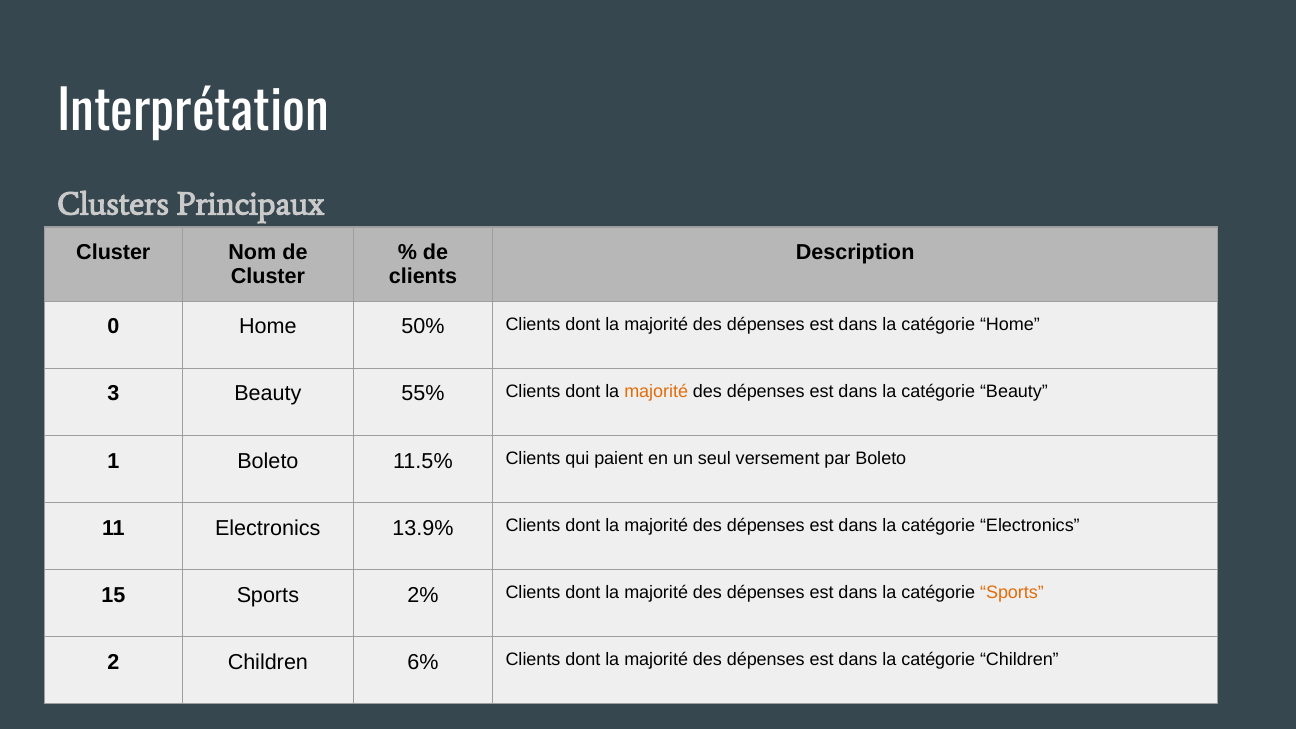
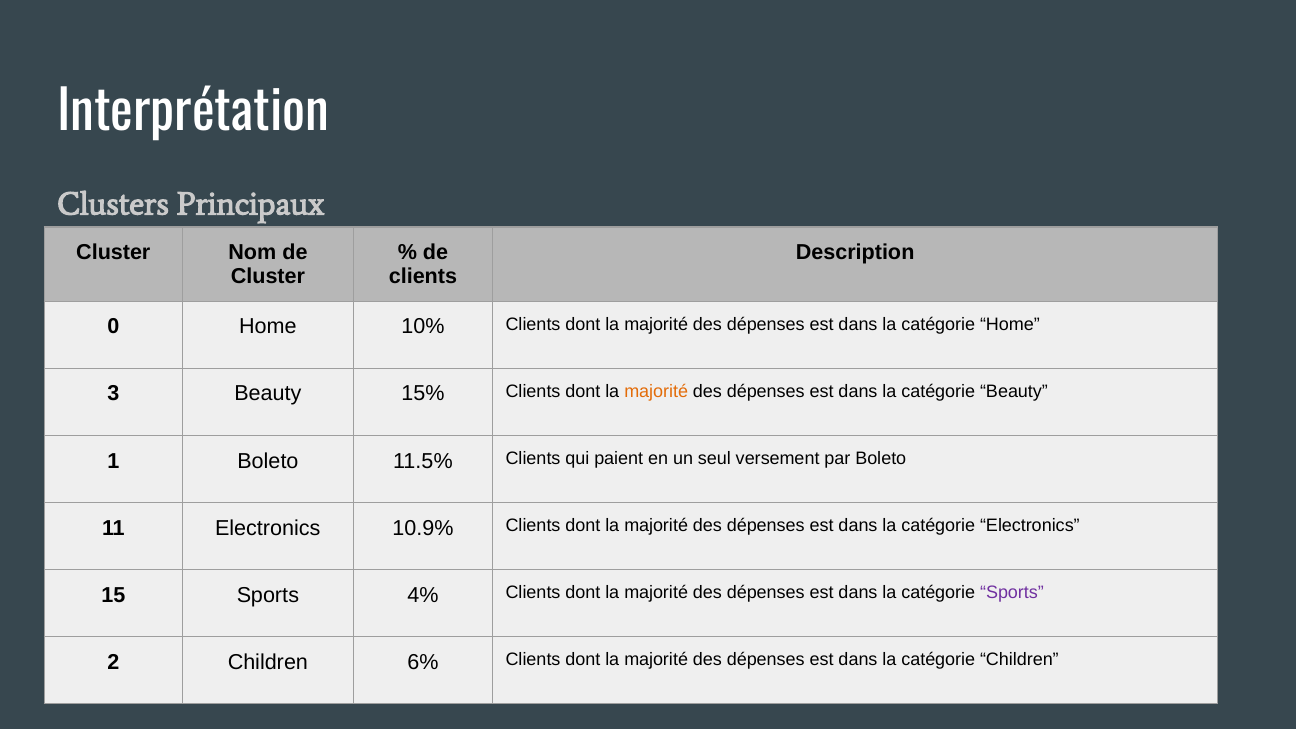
50%: 50% -> 10%
55%: 55% -> 15%
13.9%: 13.9% -> 10.9%
2%: 2% -> 4%
Sports at (1012, 593) colour: orange -> purple
